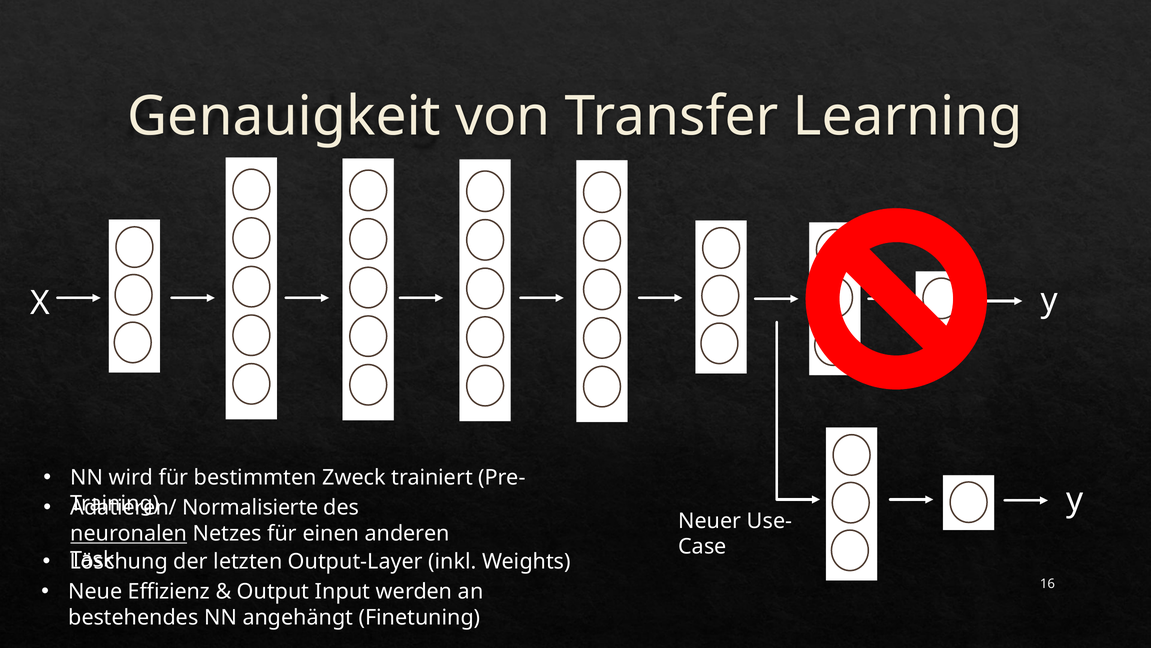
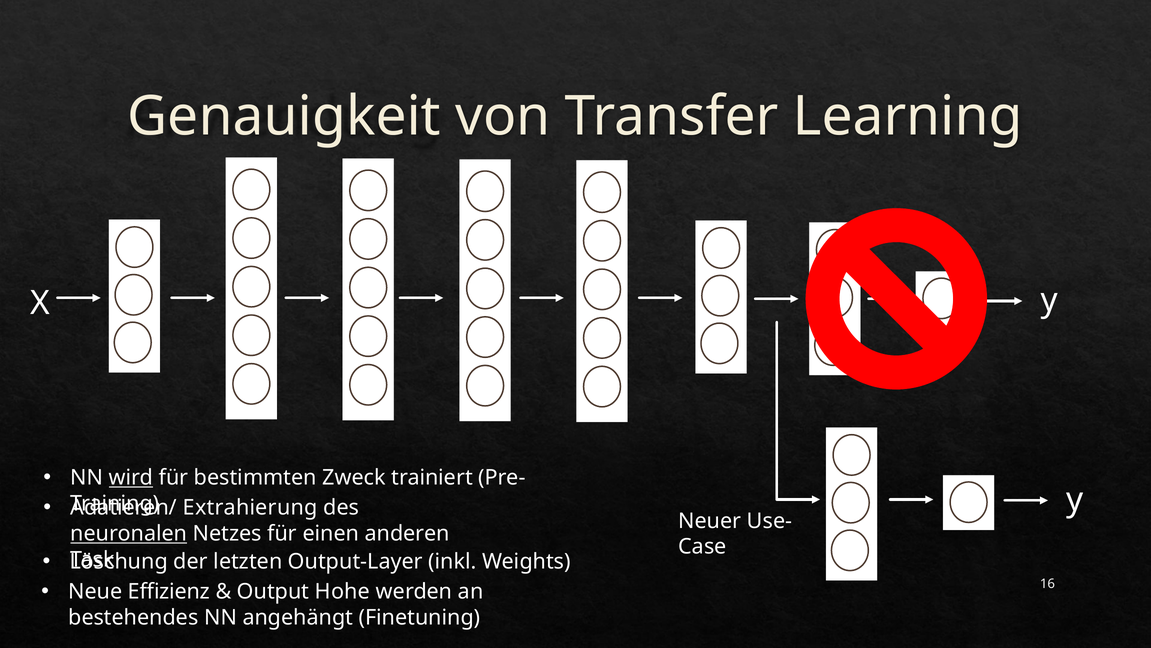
wird underline: none -> present
Normalisierte: Normalisierte -> Extrahierung
Input: Input -> Hohe
